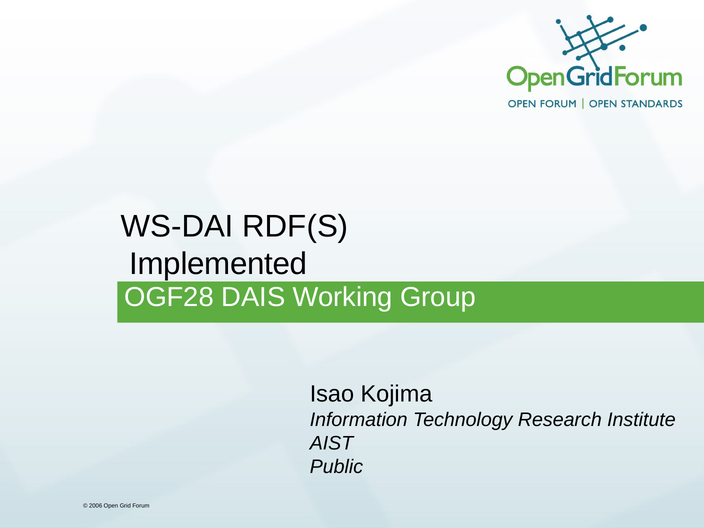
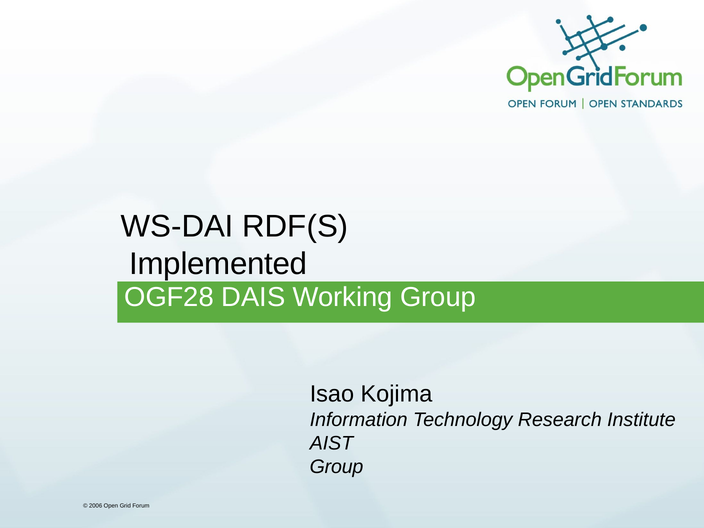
Public at (336, 467): Public -> Group
